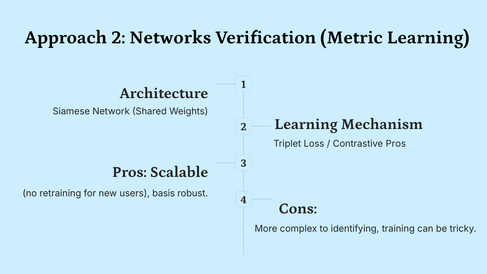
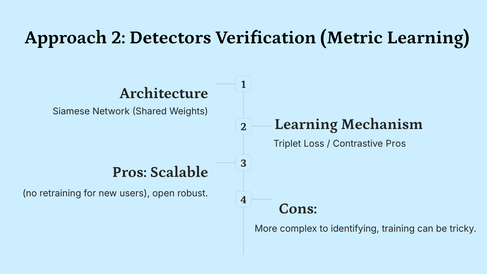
Networks: Networks -> Detectors
basis: basis -> open
